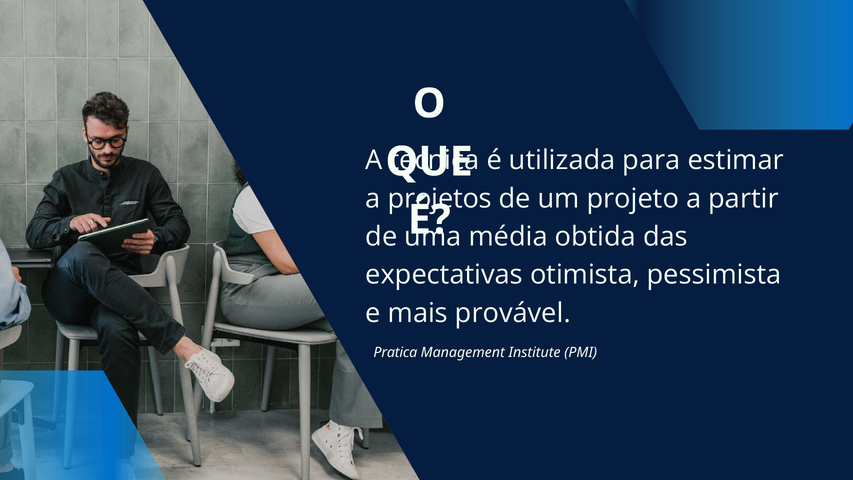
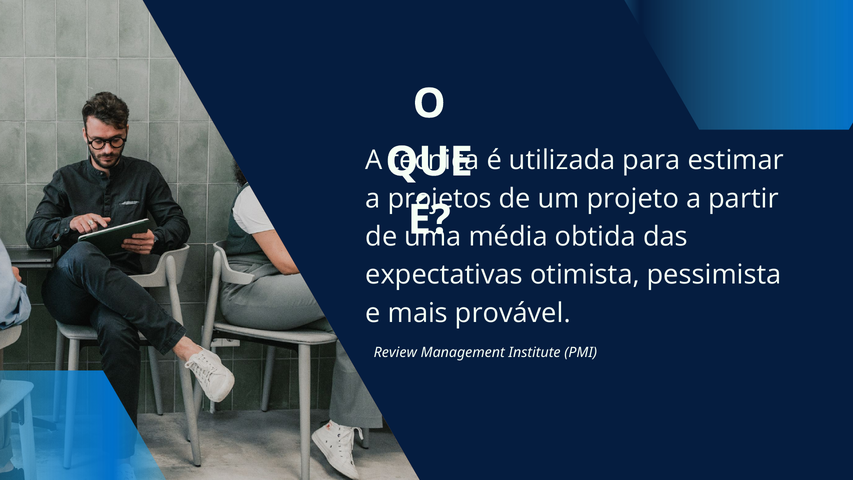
Pratica: Pratica -> Review
